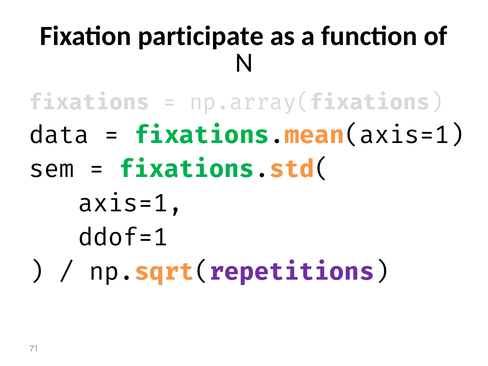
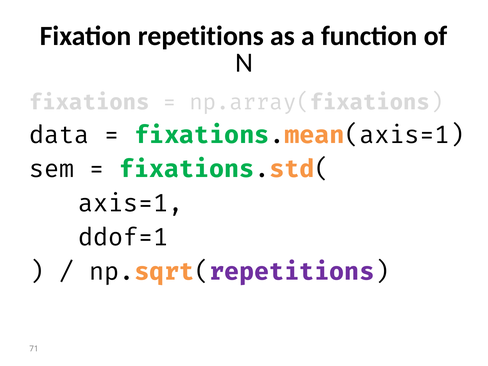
participate: participate -> repetitions
